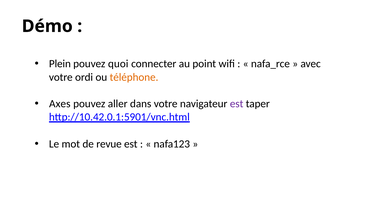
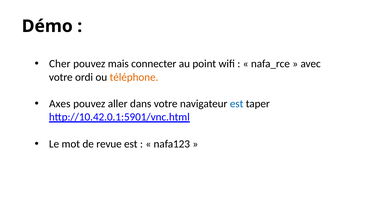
Plein: Plein -> Cher
quoi: quoi -> mais
est at (237, 104) colour: purple -> blue
